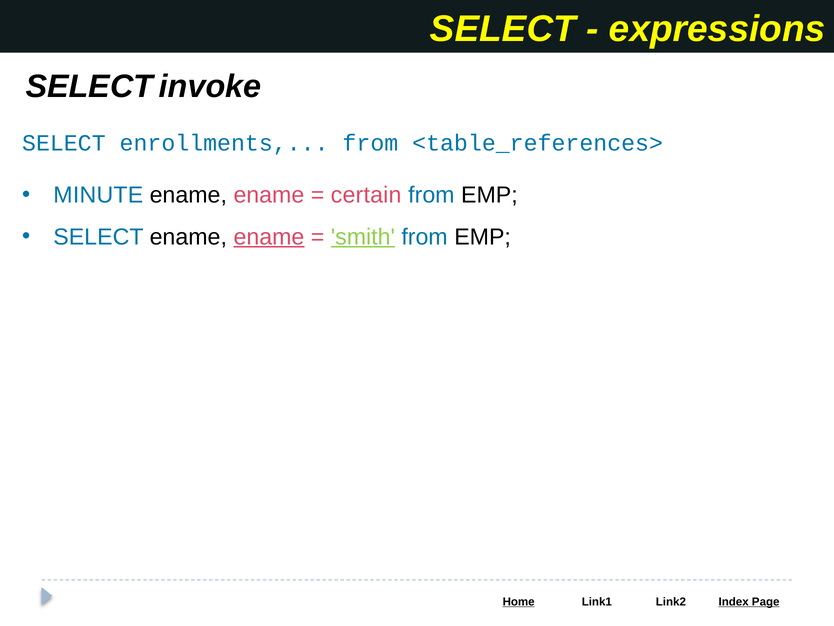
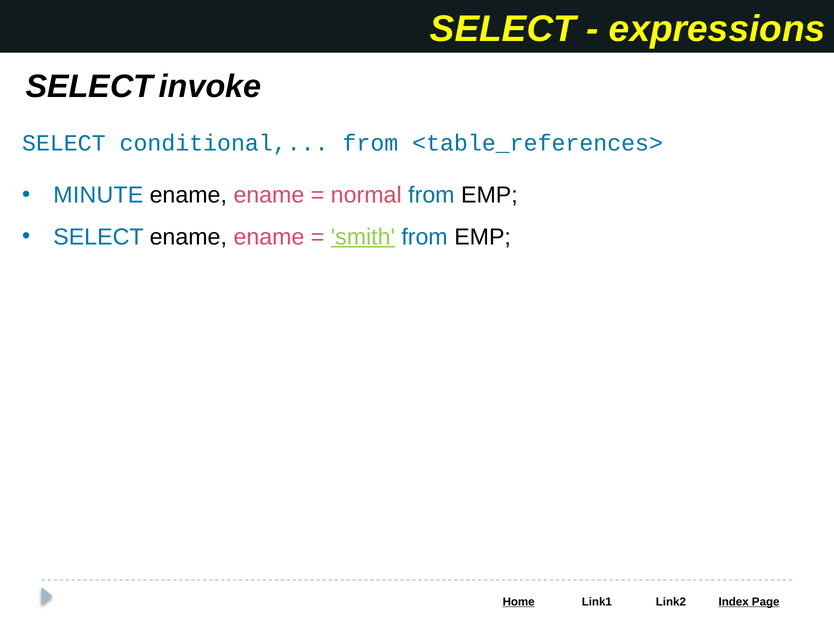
enrollments: enrollments -> conditional
certain: certain -> normal
ename at (269, 237) underline: present -> none
